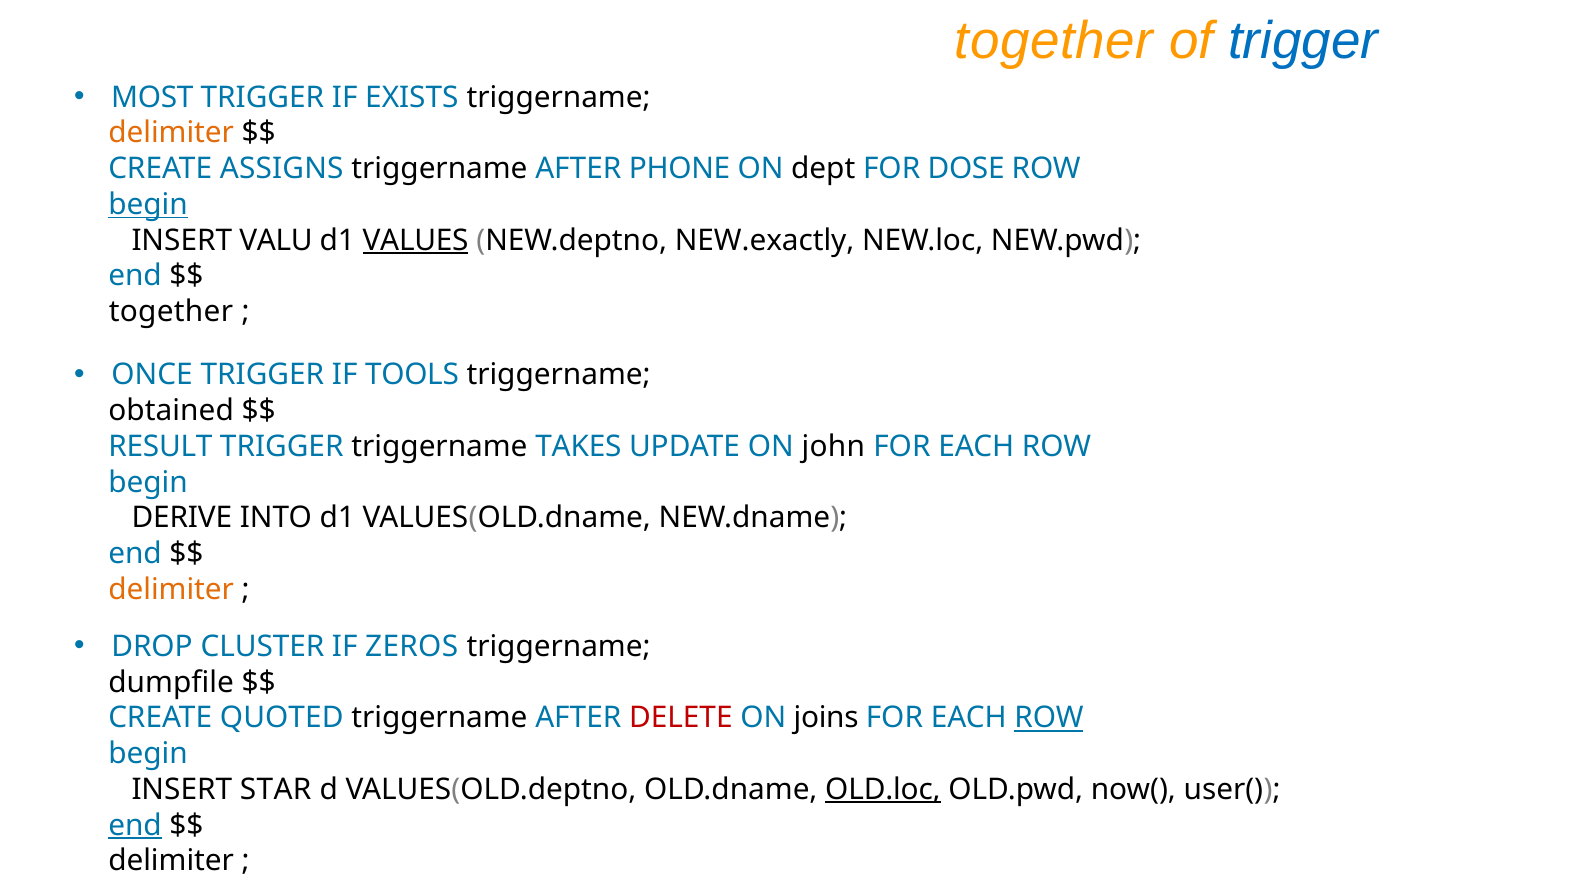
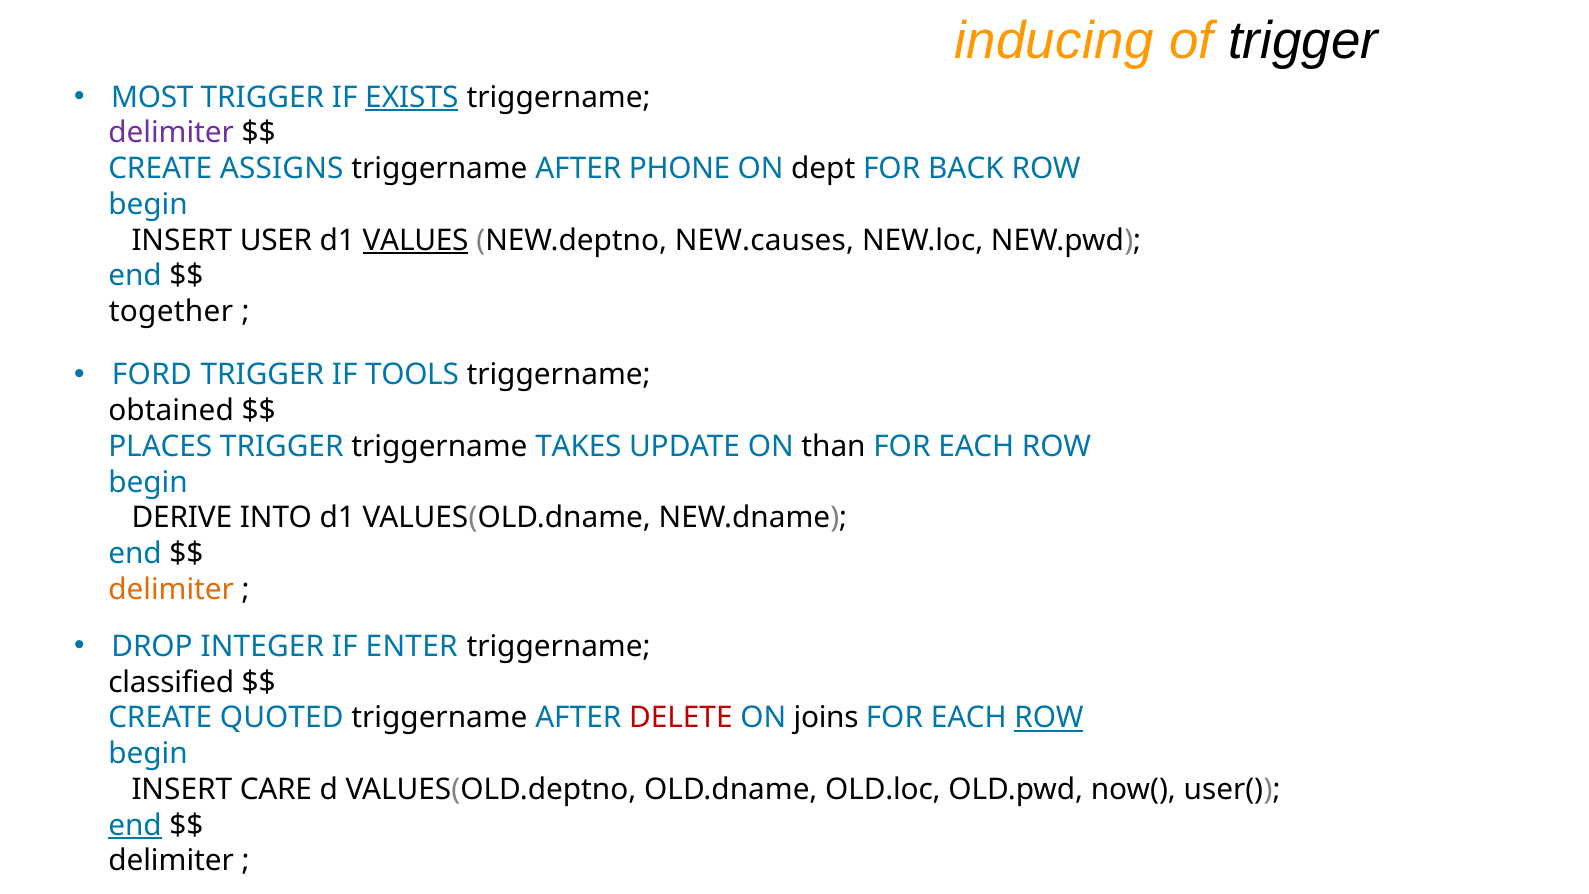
together at (1054, 41): together -> inducing
trigger at (1303, 41) colour: blue -> black
EXISTS underline: none -> present
delimiter at (171, 133) colour: orange -> purple
DOSE: DOSE -> BACK
begin at (148, 205) underline: present -> none
VALU: VALU -> USER
NEW.exactly: NEW.exactly -> NEW.causes
ONCE: ONCE -> FORD
RESULT: RESULT -> PLACES
john: john -> than
CLUSTER: CLUSTER -> INTEGER
ZEROS: ZEROS -> ENTER
dumpfile: dumpfile -> classified
STAR: STAR -> CARE
OLD.loc underline: present -> none
